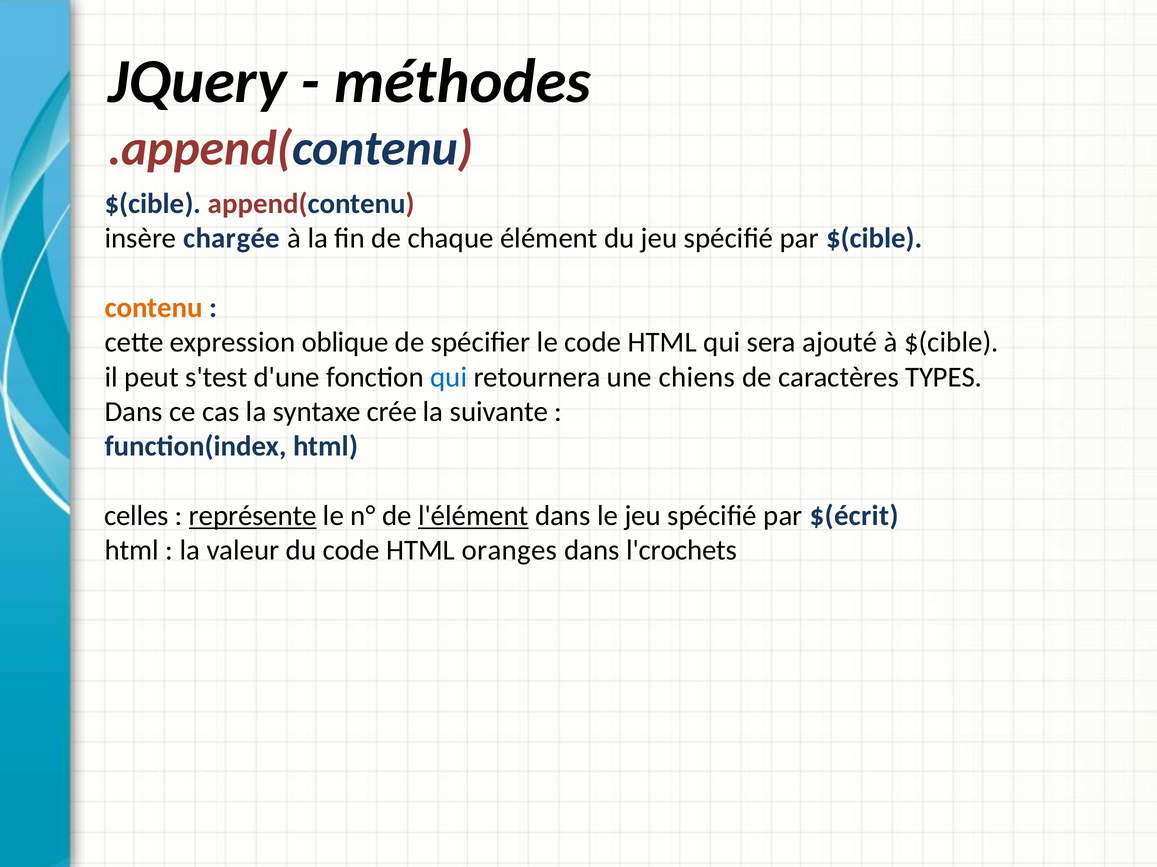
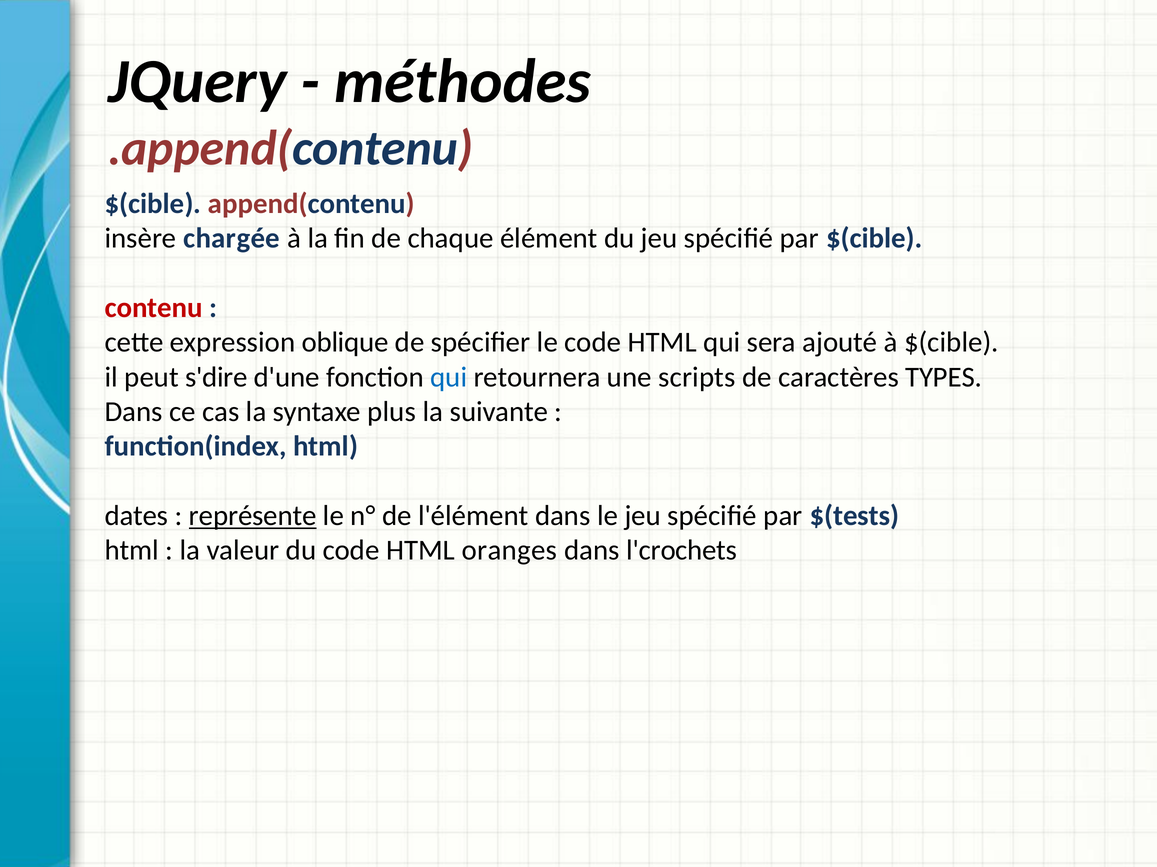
contenu colour: orange -> red
s'test: s'test -> s'dire
chiens: chiens -> scripts
crée: crée -> plus
celles: celles -> dates
l'élément underline: present -> none
$(écrit: $(écrit -> $(tests
